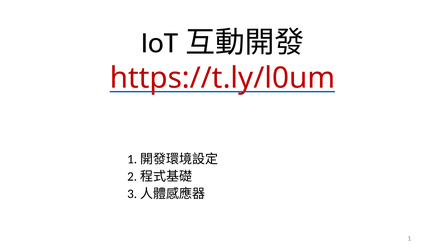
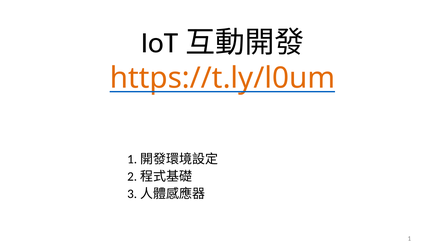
https://t.ly/l0um colour: red -> orange
